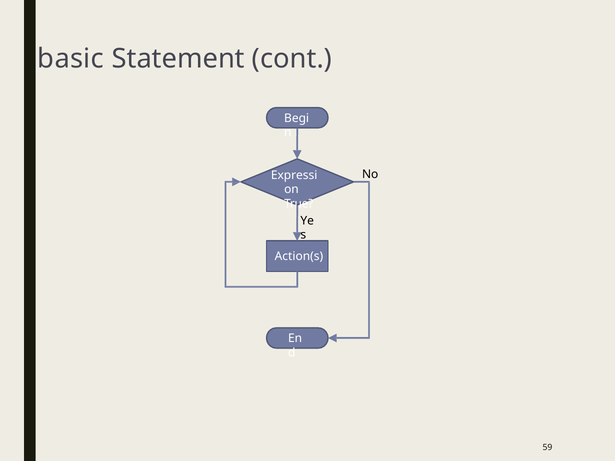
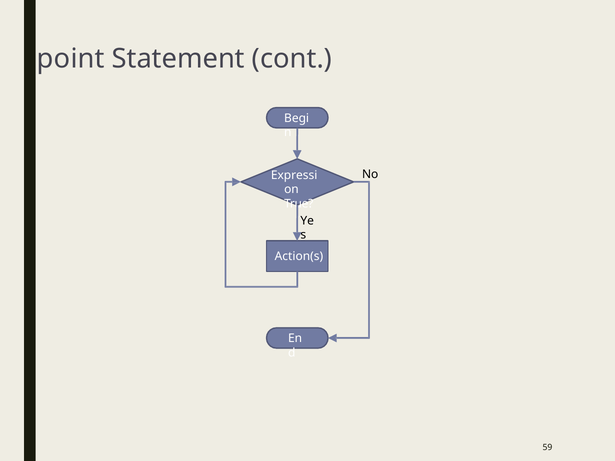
basic: basic -> point
